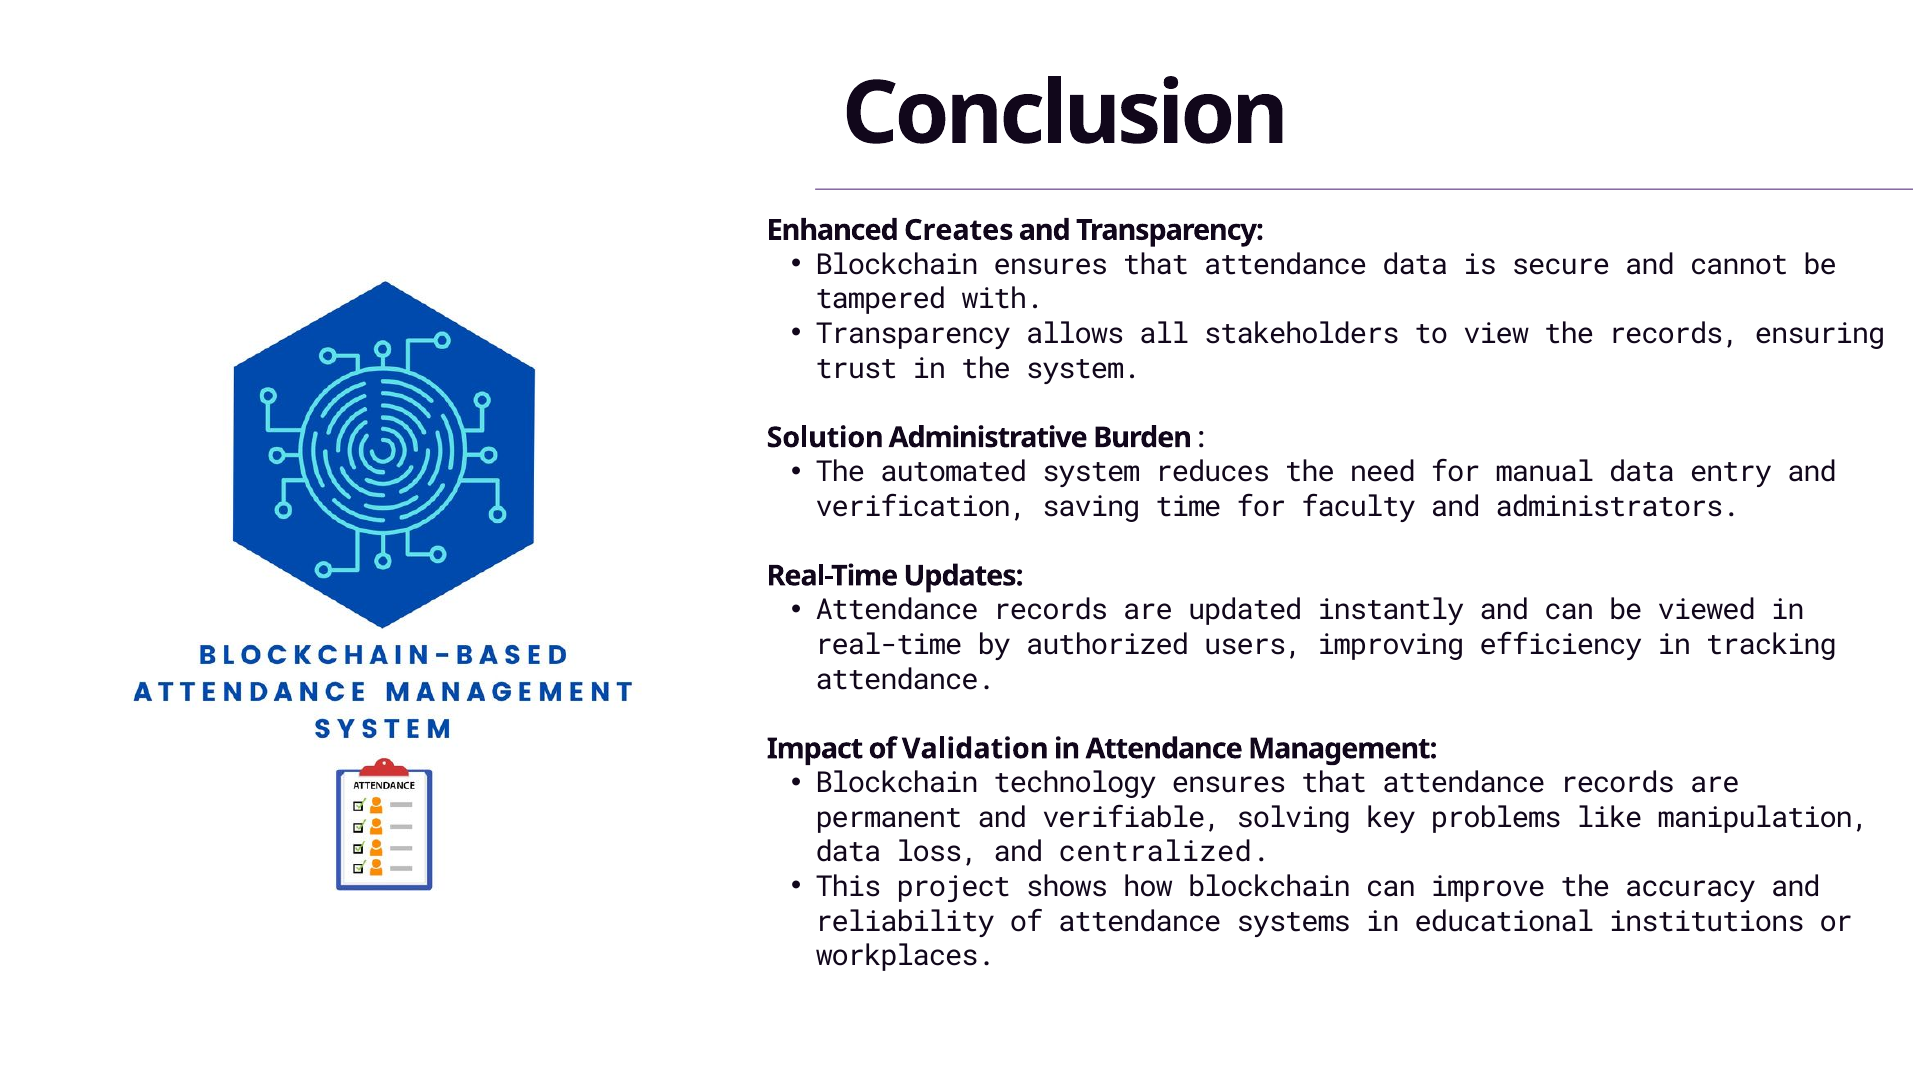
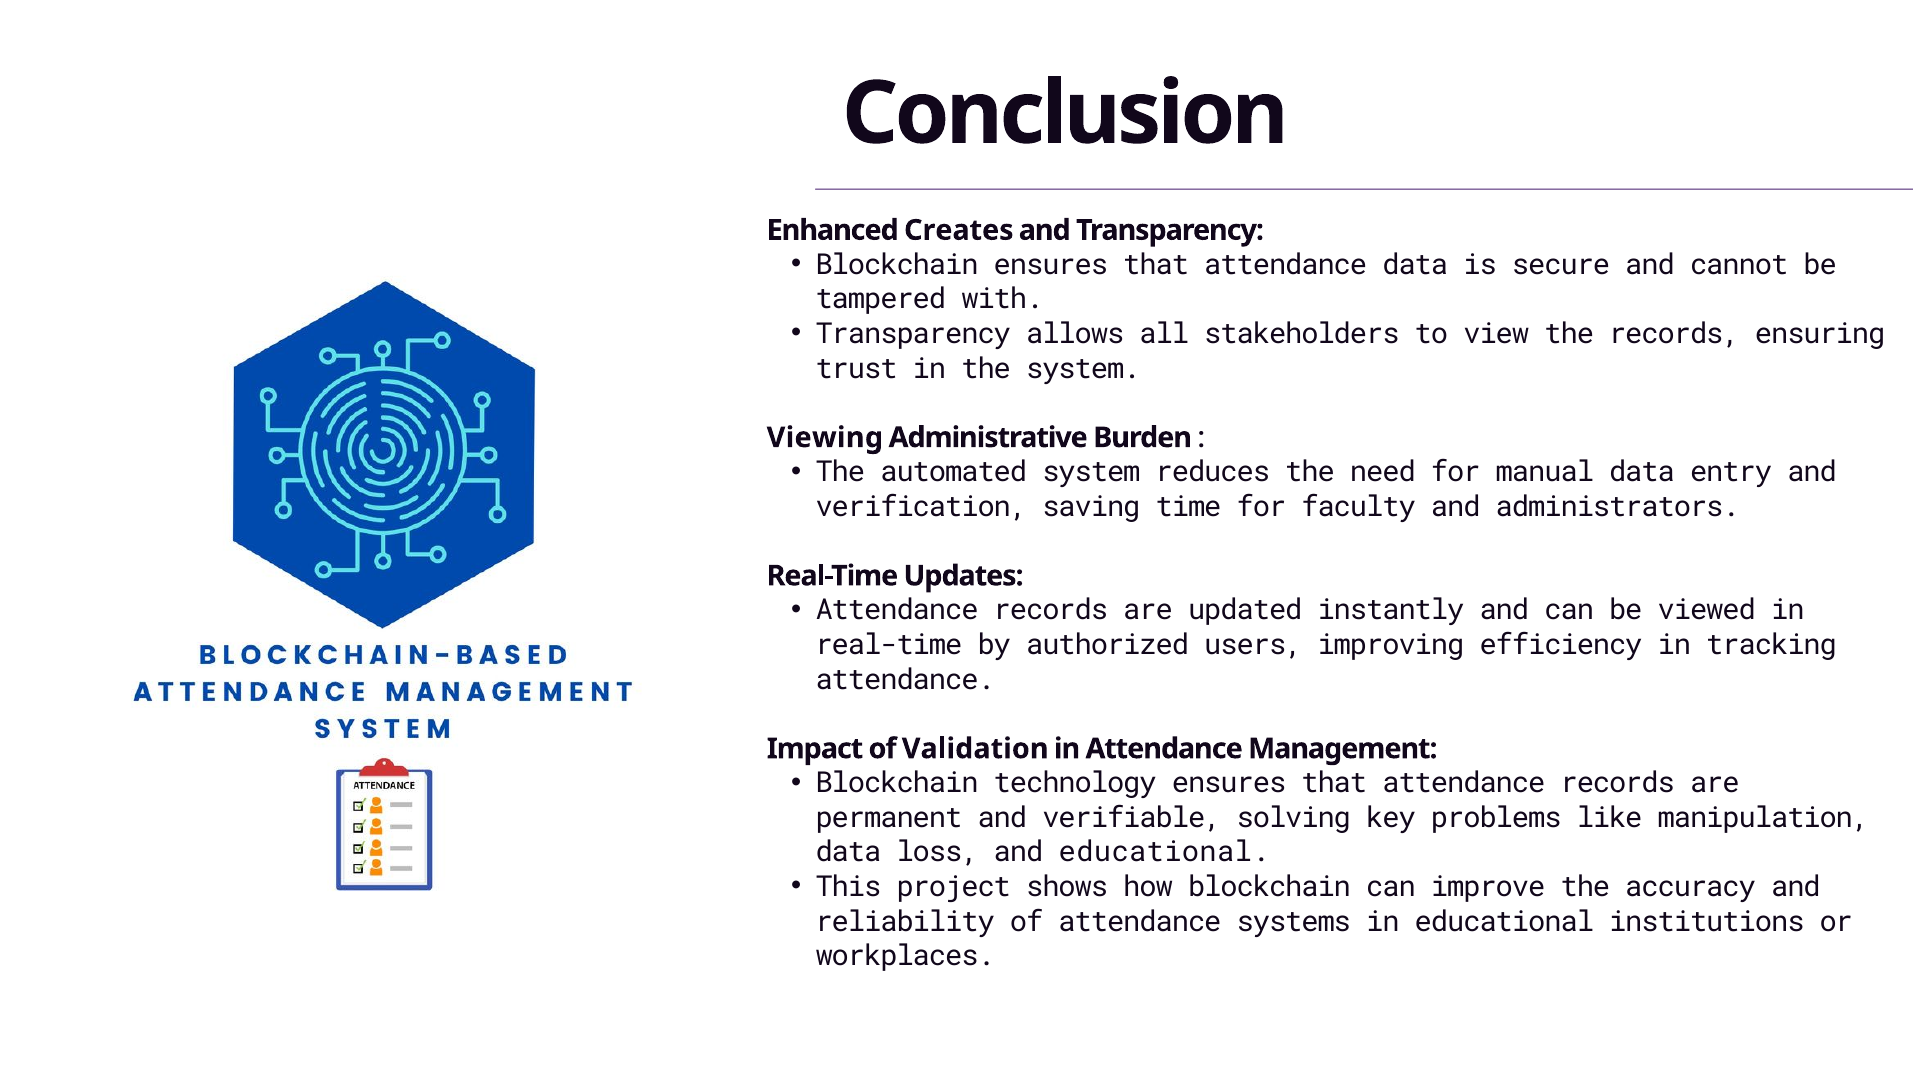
Solution: Solution -> Viewing
and centralized: centralized -> educational
